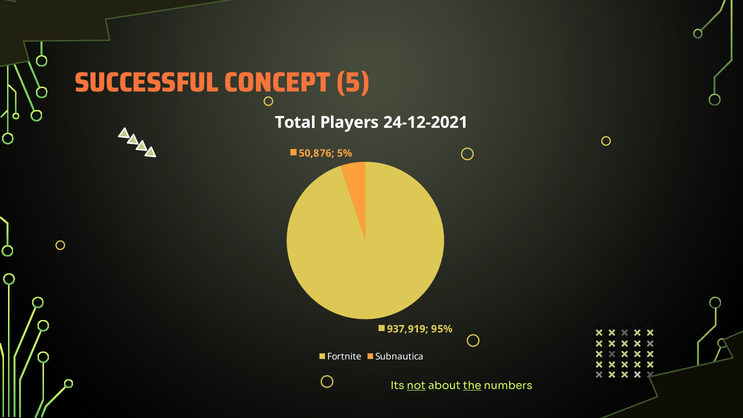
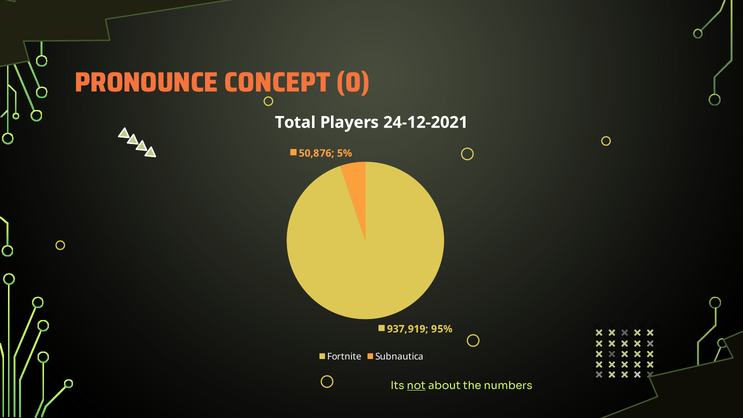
SUCCESSFUL: SUCCESSFUL -> PRONOUNCE
5: 5 -> 0
the underline: present -> none
